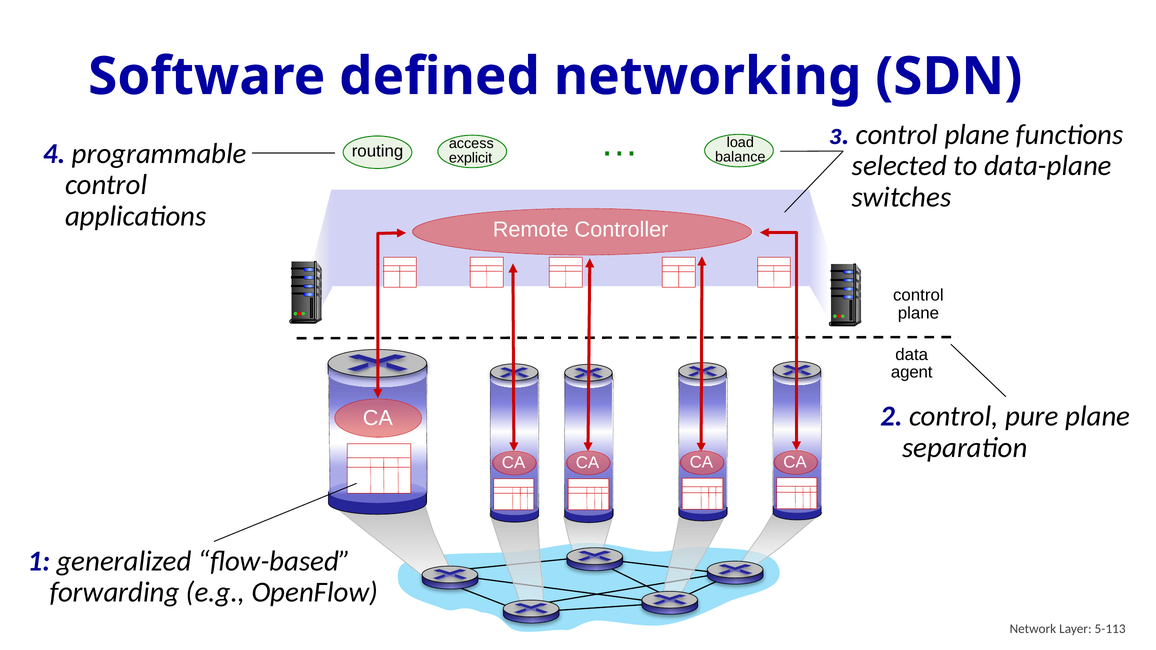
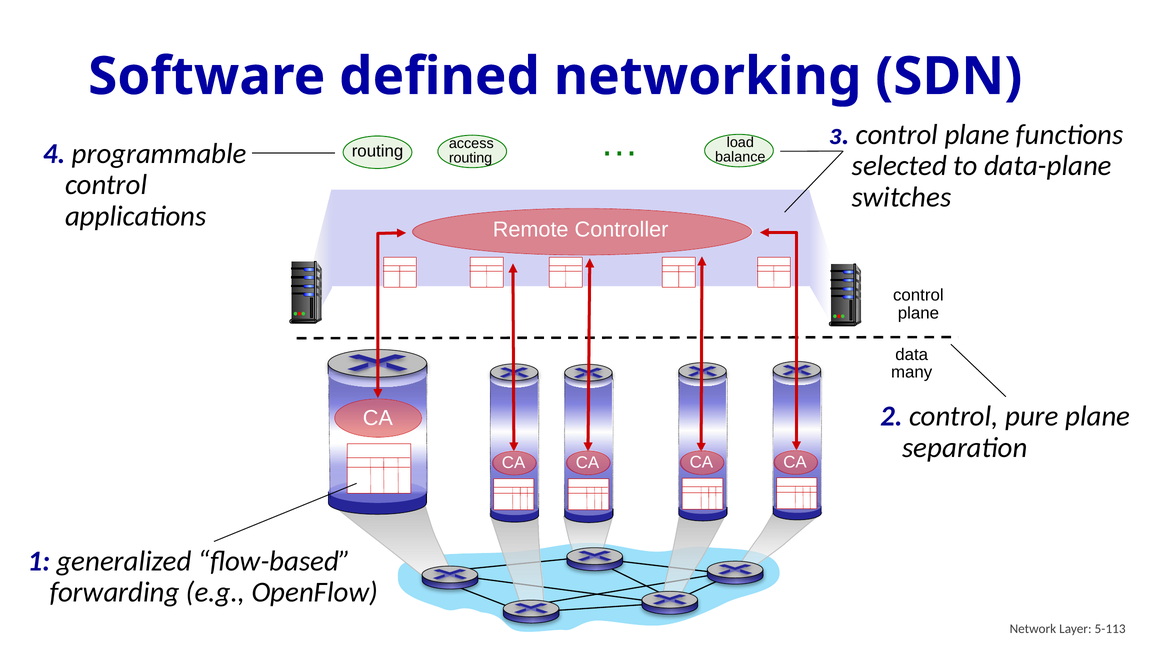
explicit at (471, 158): explicit -> routing
agent: agent -> many
